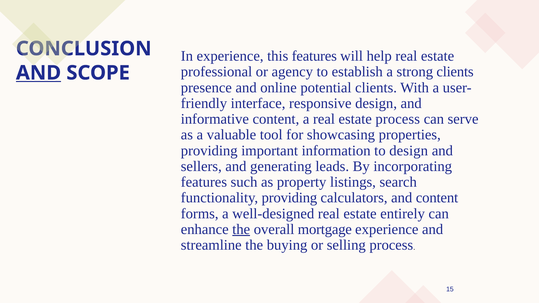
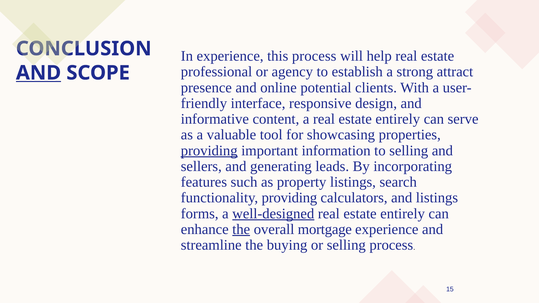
this features: features -> process
strong clients: clients -> attract
a real estate process: process -> entirely
providing at (209, 151) underline: none -> present
to design: design -> selling
and content: content -> listings
well-designed underline: none -> present
